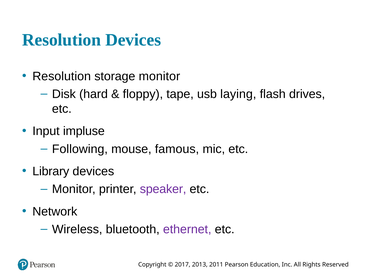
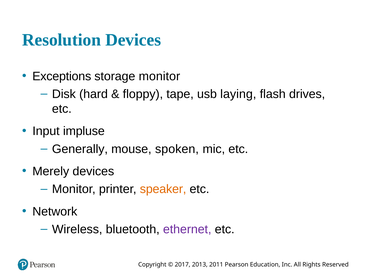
Resolution at (62, 76): Resolution -> Exceptions
Following: Following -> Generally
famous: famous -> spoken
Library: Library -> Merely
speaker colour: purple -> orange
